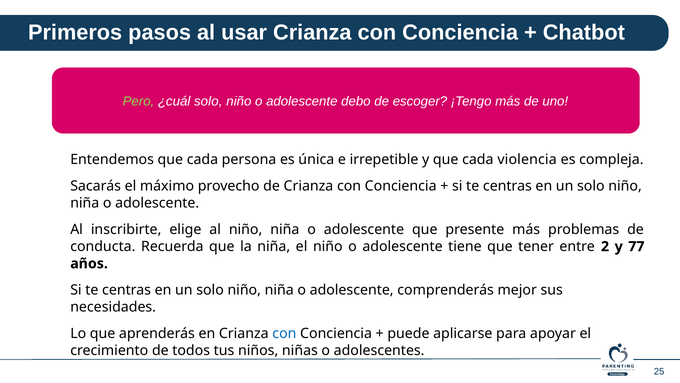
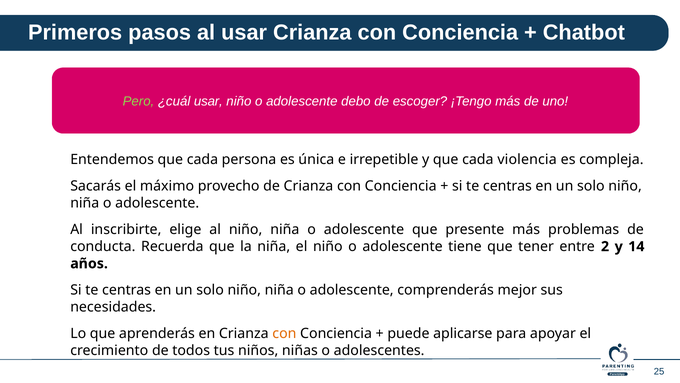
¿cuál solo: solo -> usar
77: 77 -> 14
con at (284, 333) colour: blue -> orange
